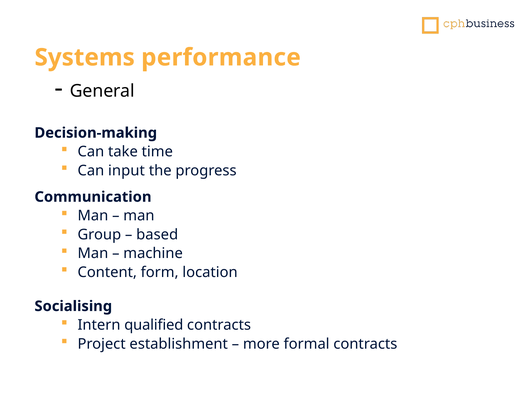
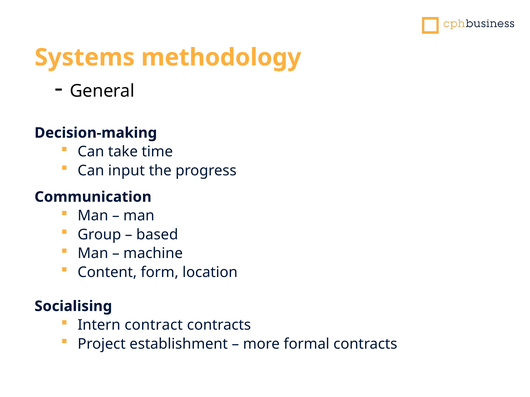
performance: performance -> methodology
qualified: qualified -> contract
